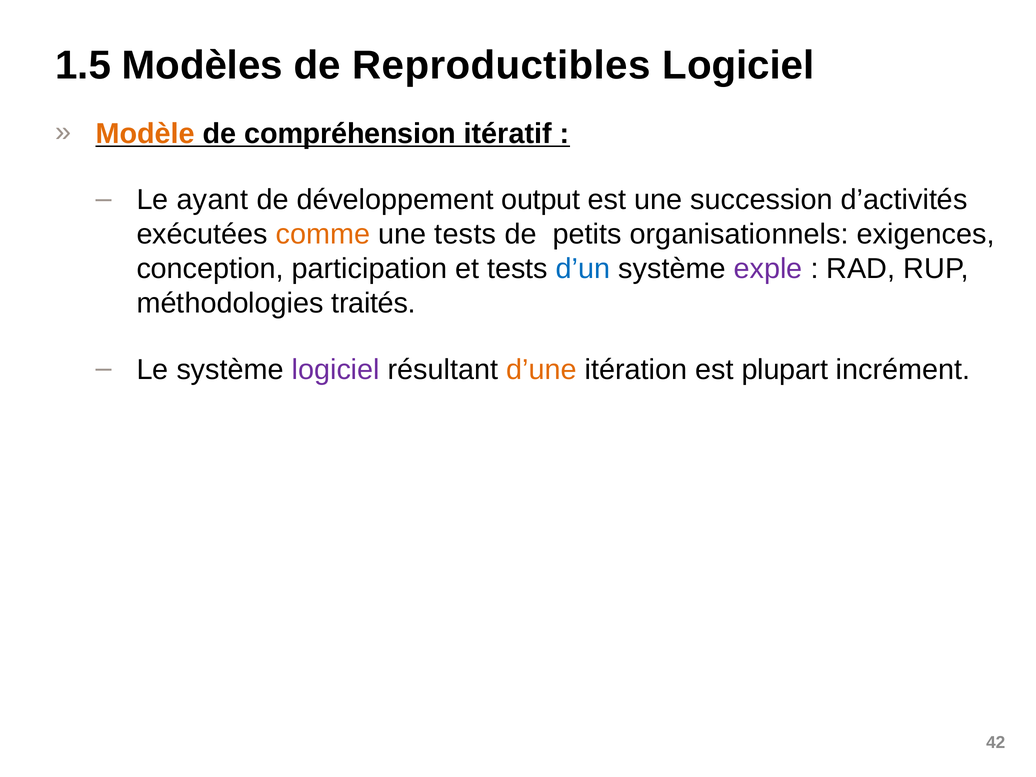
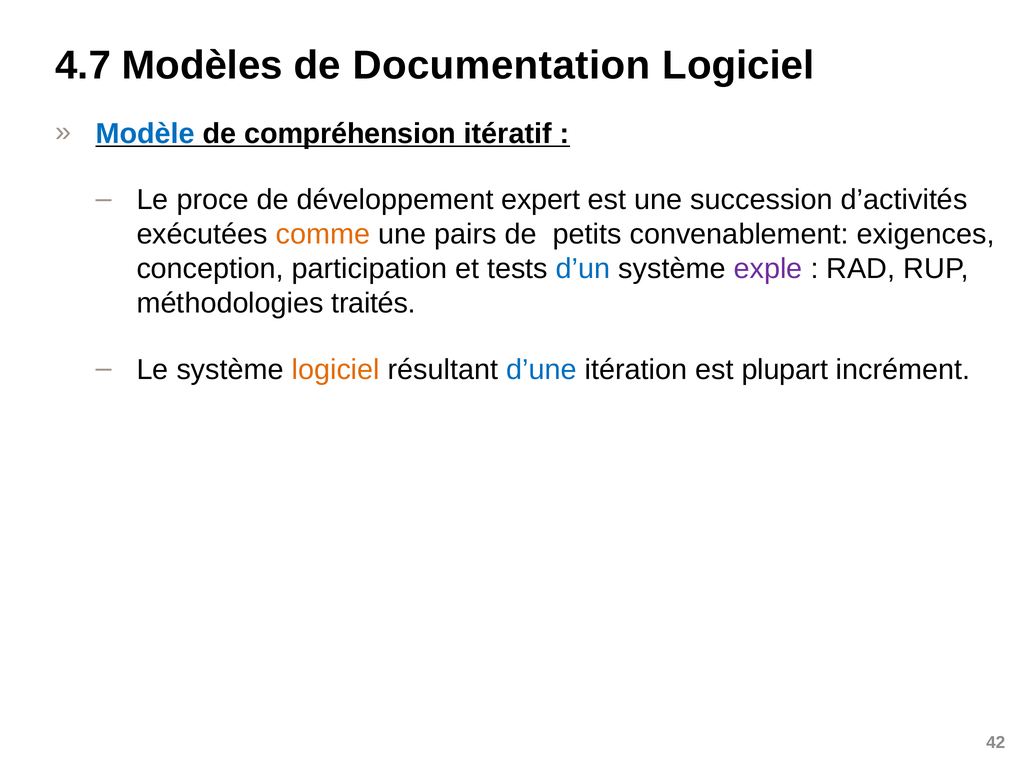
1.5: 1.5 -> 4.7
Reproductibles: Reproductibles -> Documentation
Modèle colour: orange -> blue
ayant: ayant -> proce
output: output -> expert
une tests: tests -> pairs
organisationnels: organisationnels -> convenablement
logiciel at (336, 370) colour: purple -> orange
d’une colour: orange -> blue
